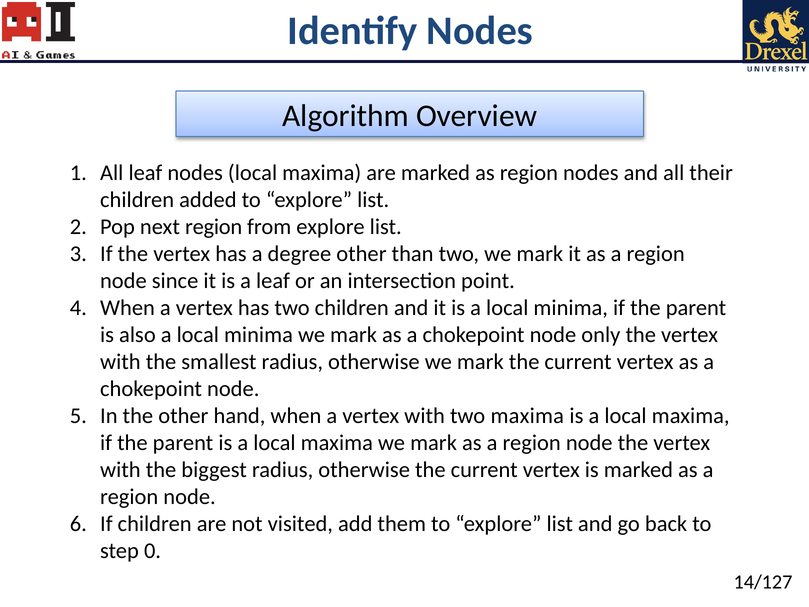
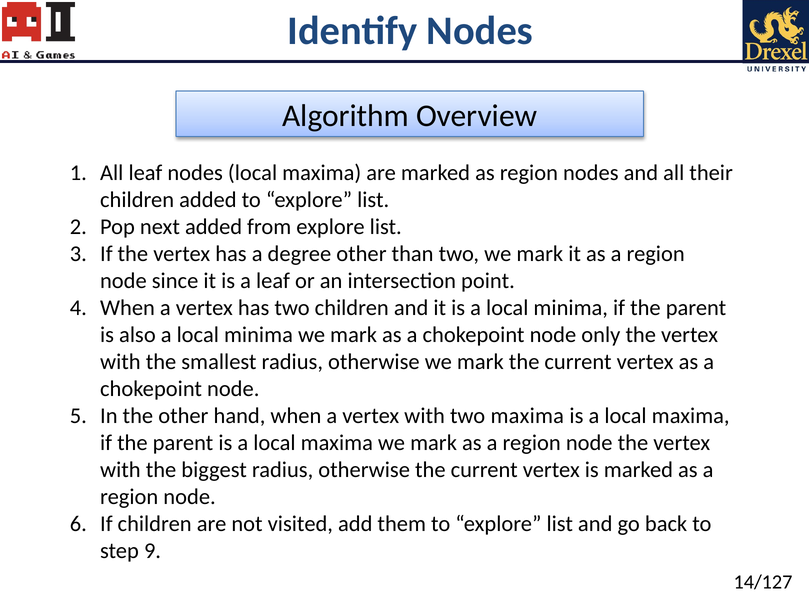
next region: region -> added
0: 0 -> 9
